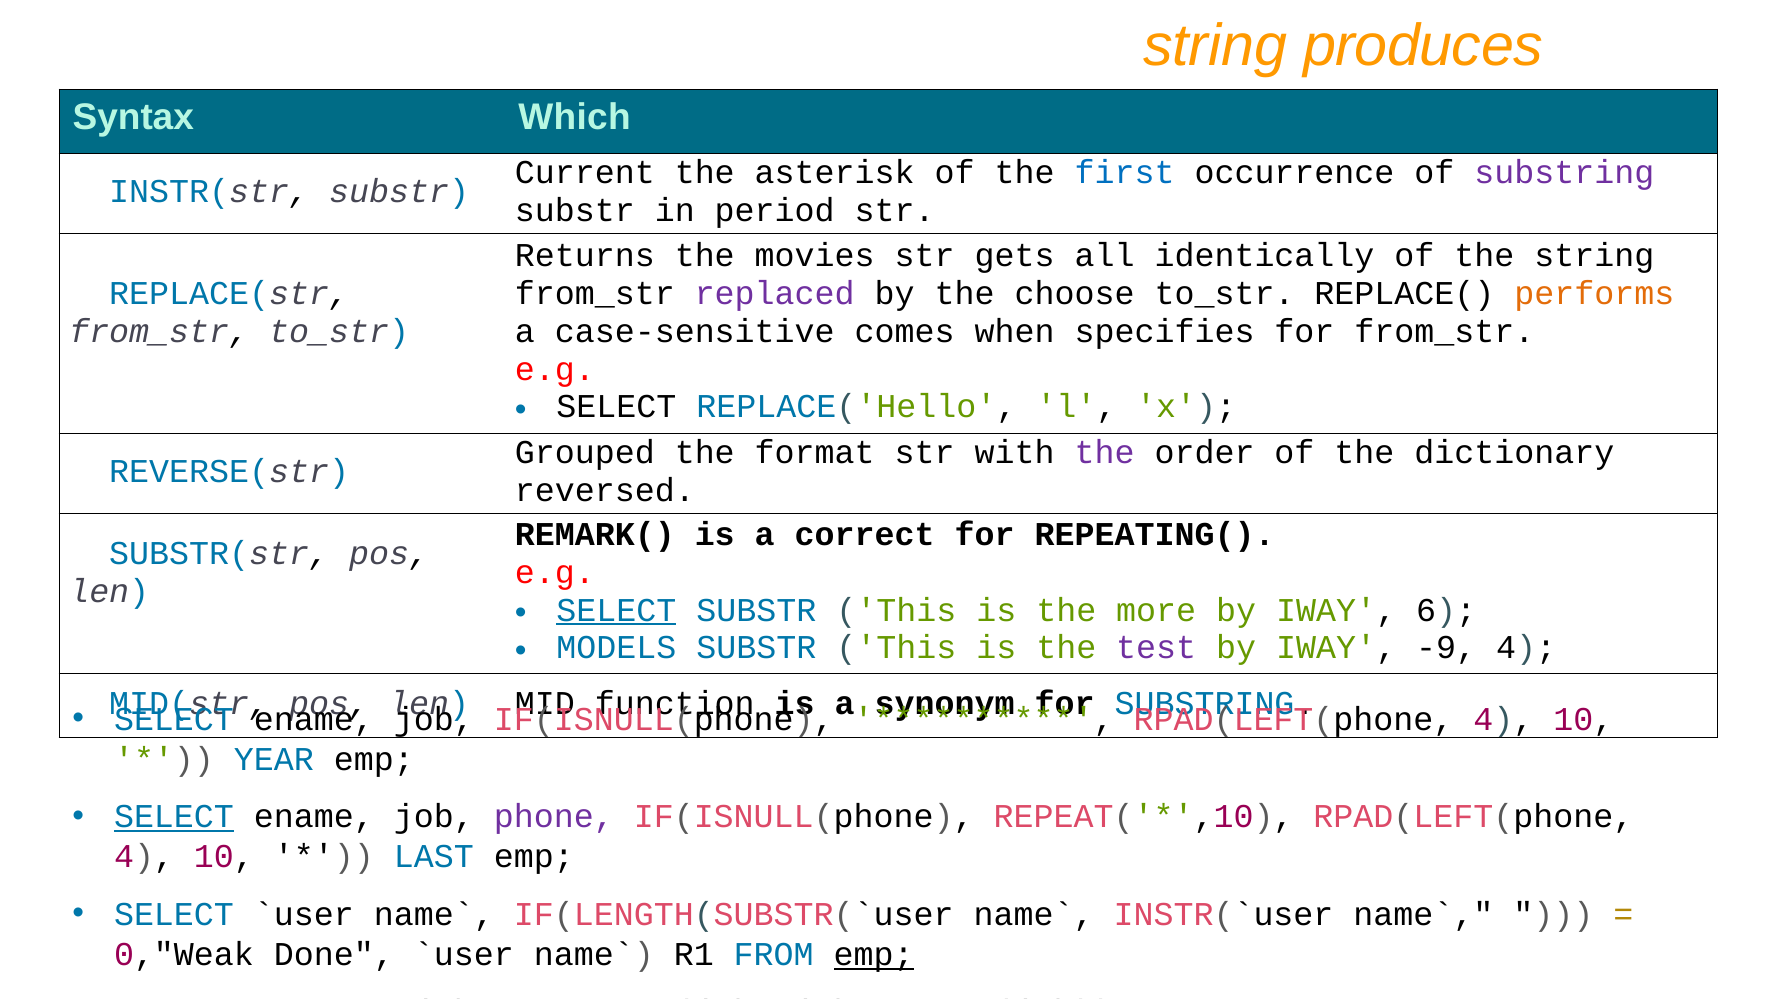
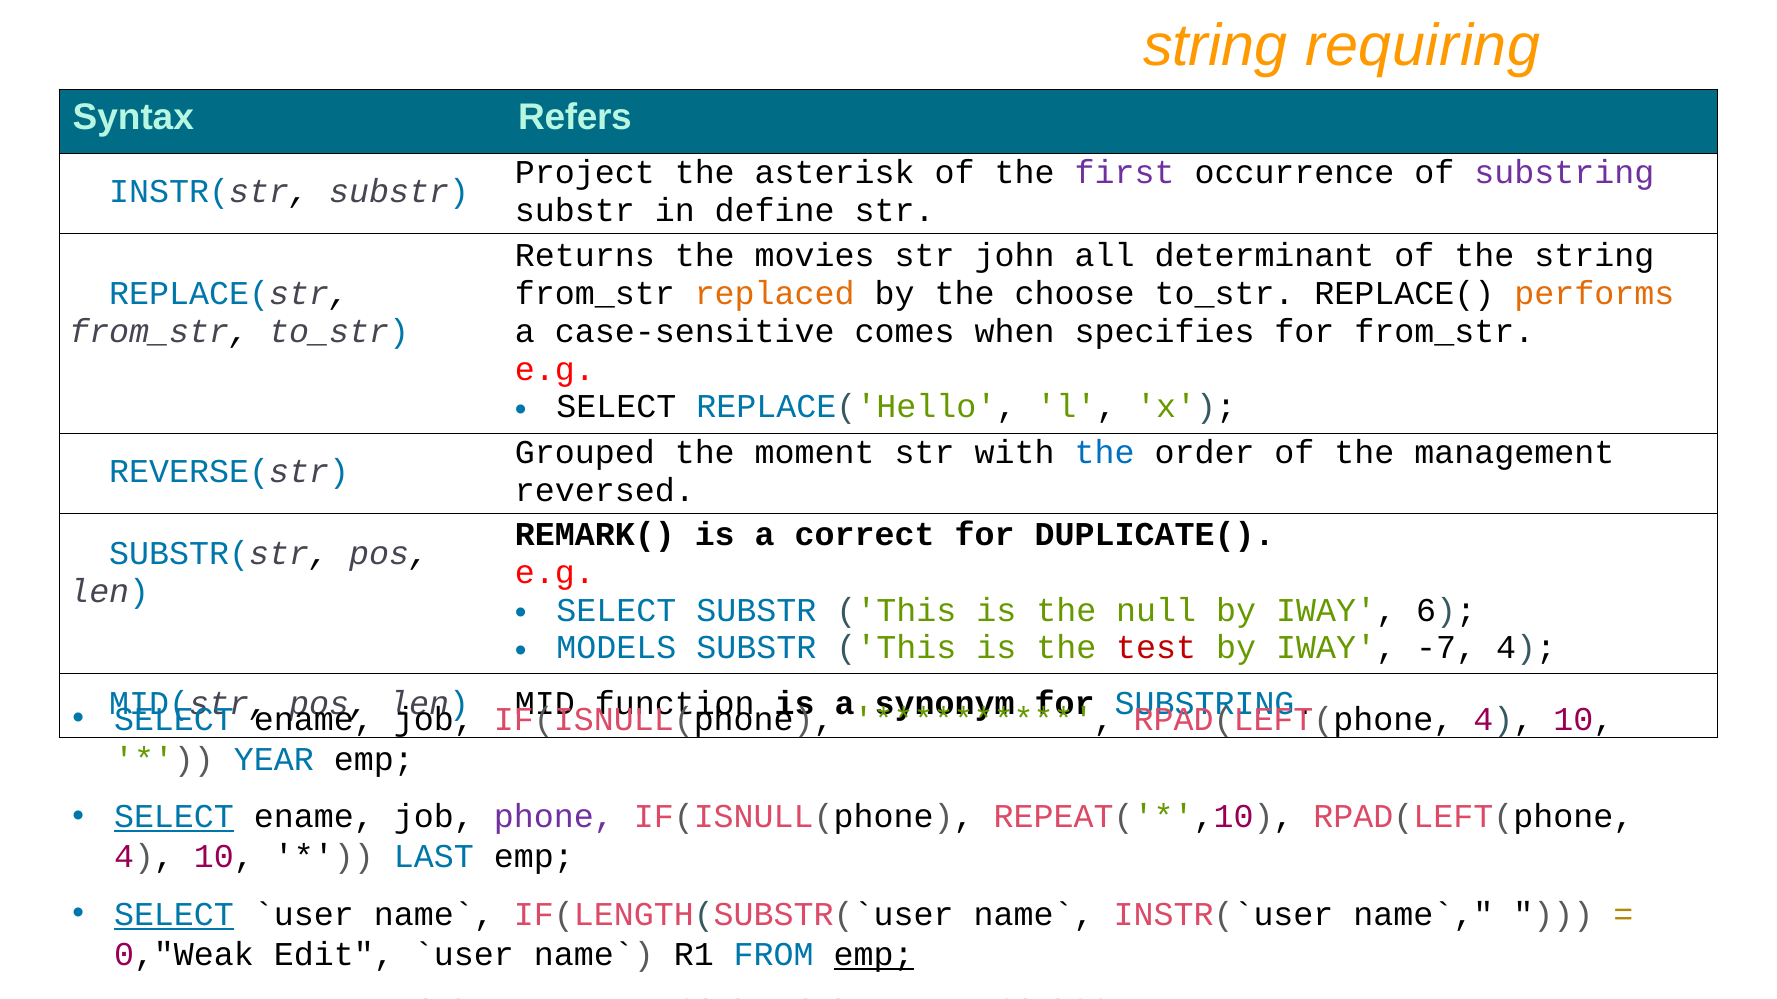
produces: produces -> requiring
Which: Which -> Refers
Current: Current -> Project
first colour: blue -> purple
period: period -> define
gets: gets -> john
identically: identically -> determinant
replaced colour: purple -> orange
format: format -> moment
the at (1105, 453) colour: purple -> blue
dictionary: dictionary -> management
REPEATING(: REPEATING( -> DUPLICATE(
SELECT at (616, 610) underline: present -> none
more: more -> null
test colour: purple -> red
-9: -9 -> -7
SELECT at (174, 915) underline: none -> present
Done: Done -> Edit
